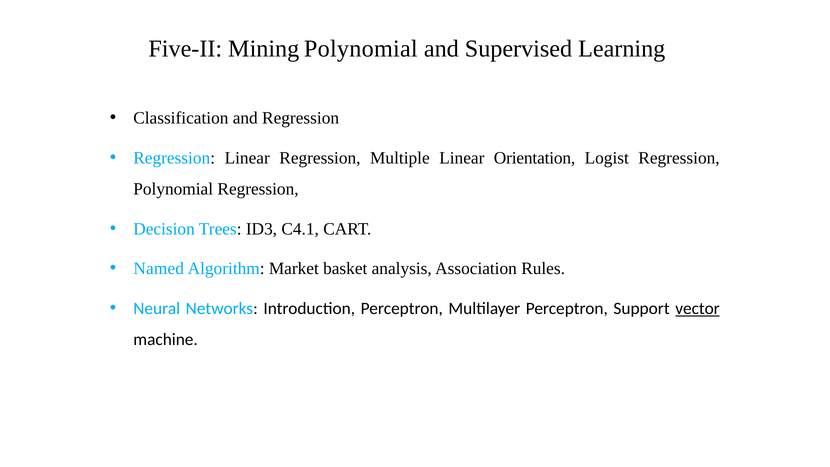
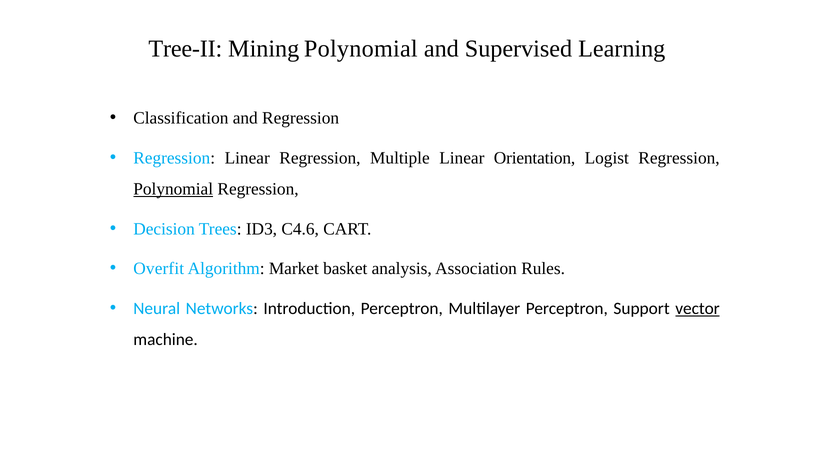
Five-II: Five-II -> Tree-II
Polynomial at (173, 189) underline: none -> present
C4.1: C4.1 -> C4.6
Named: Named -> Overfit
